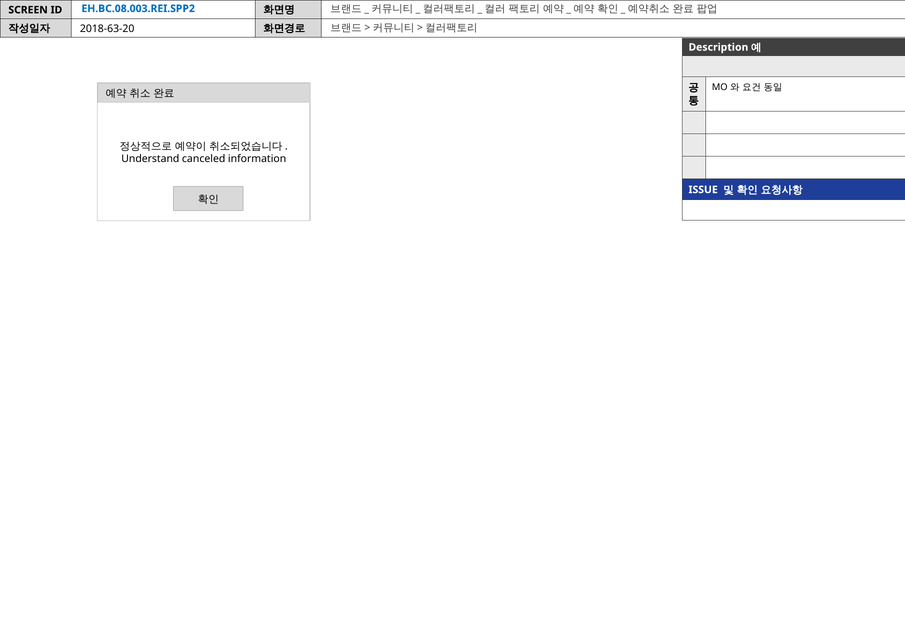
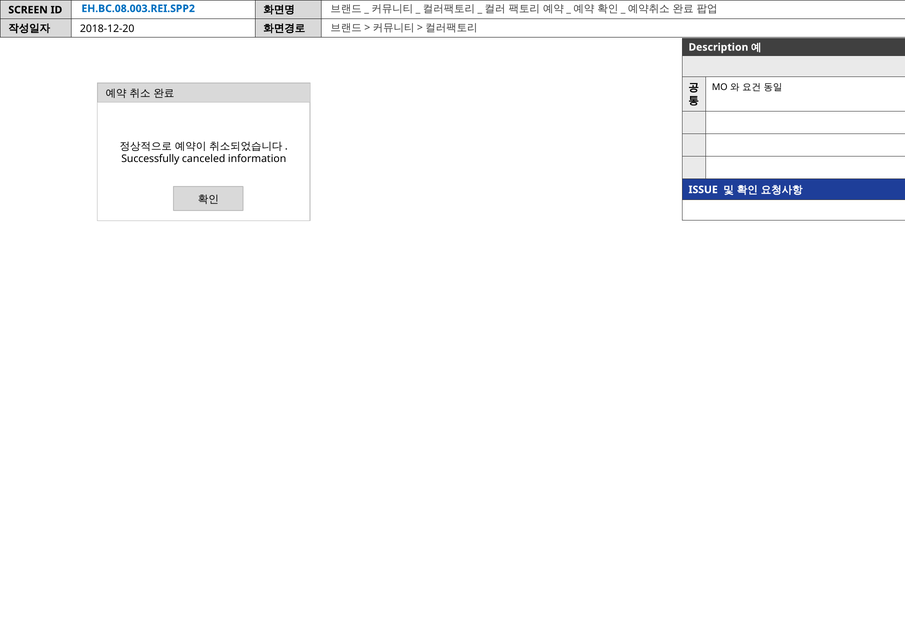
2018-63-20: 2018-63-20 -> 2018-12-20
Understand: Understand -> Successfully
